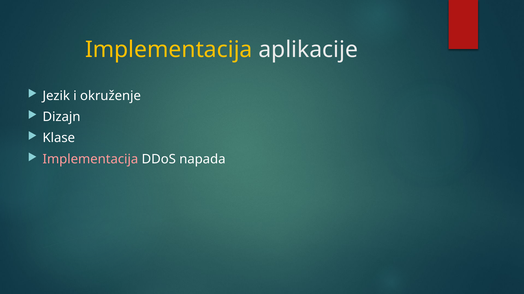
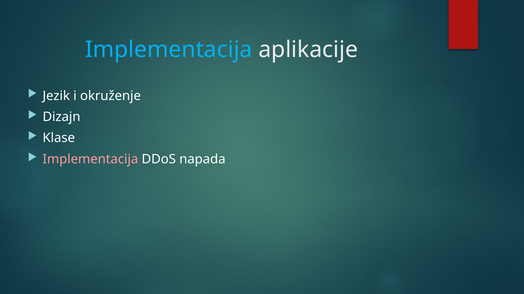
Implementacija at (169, 50) colour: yellow -> light blue
